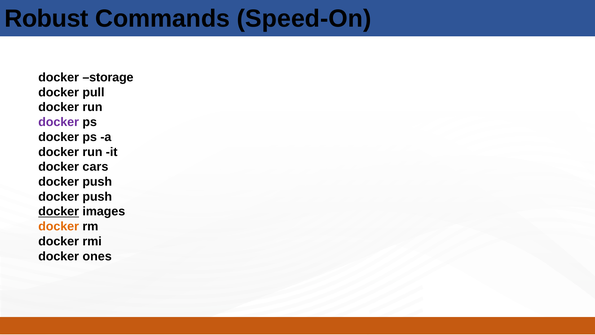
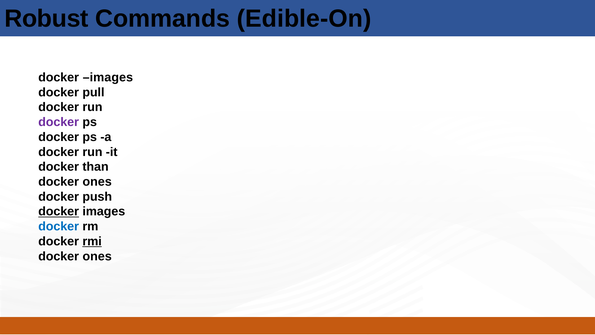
Speed-On: Speed-On -> Edible-On
storage at (108, 77): storage -> images
cars: cars -> than
push at (97, 182): push -> ones
docker at (59, 226) colour: orange -> blue
rmi underline: none -> present
